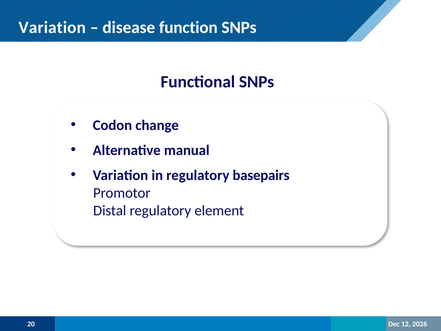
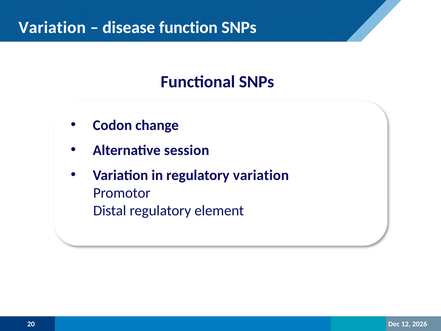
manual: manual -> session
regulatory basepairs: basepairs -> variation
